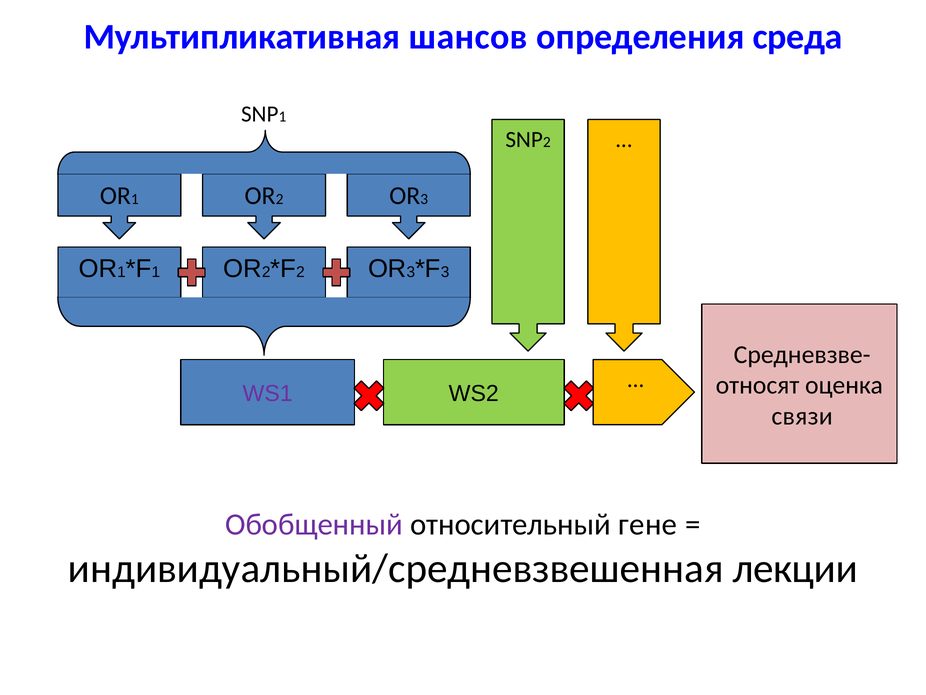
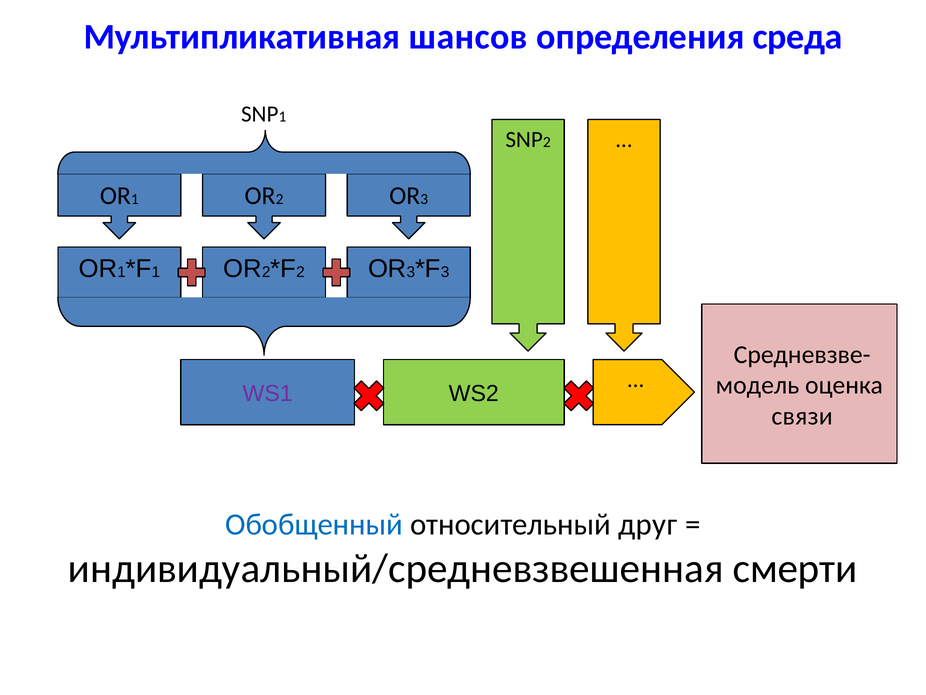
относят: относят -> модель
Обобщенный colour: purple -> blue
гене: гене -> друг
лекции: лекции -> смерти
